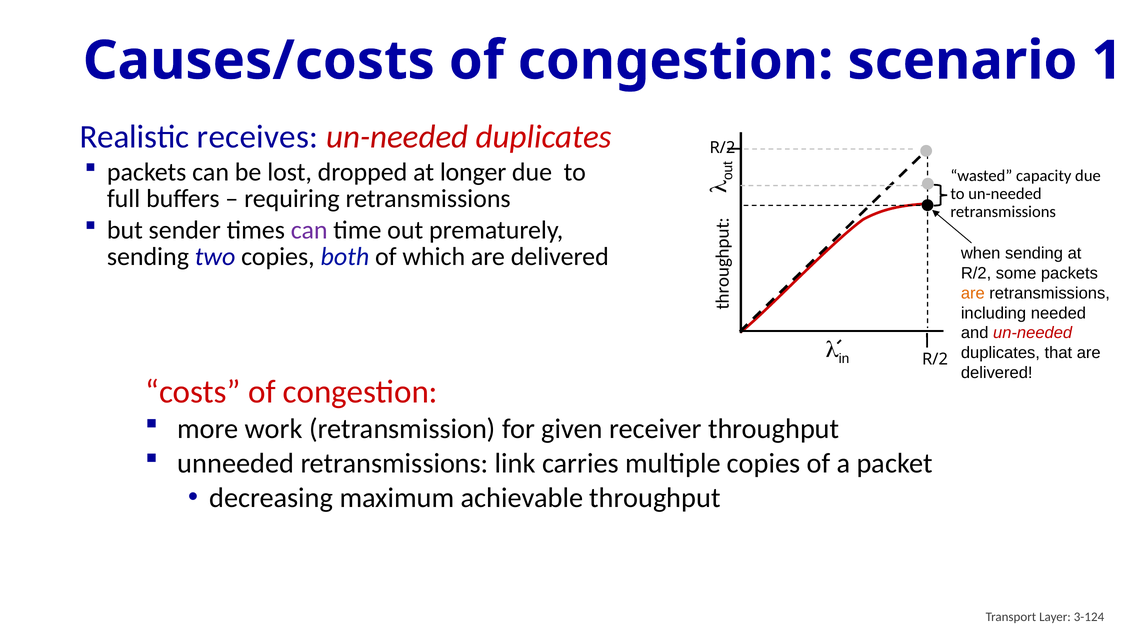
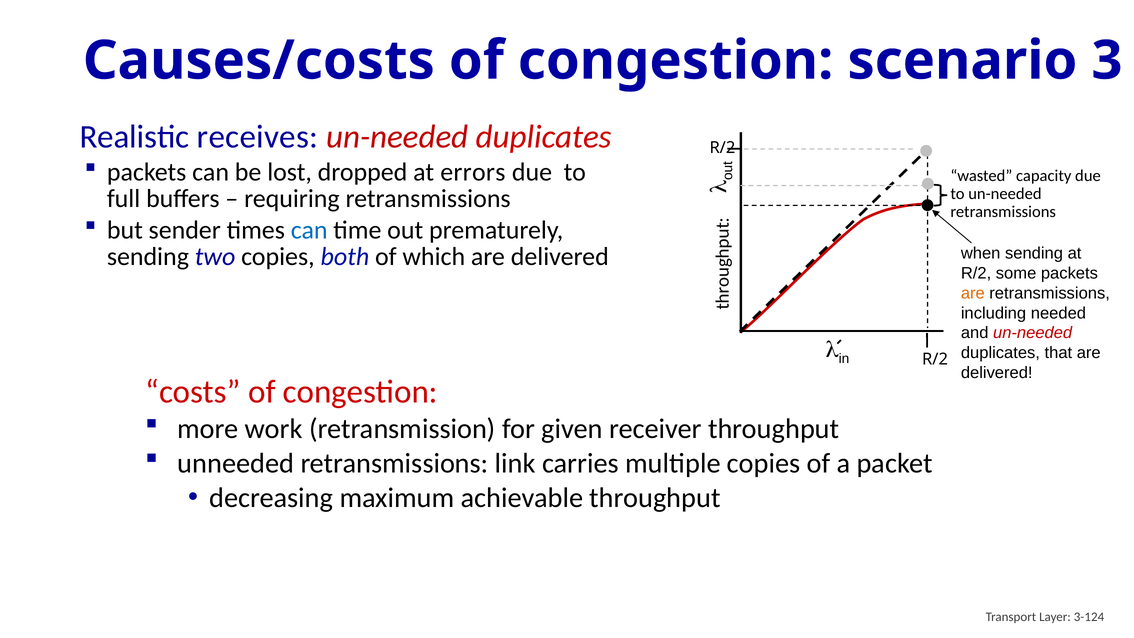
1: 1 -> 3
longer: longer -> errors
can at (309, 230) colour: purple -> blue
